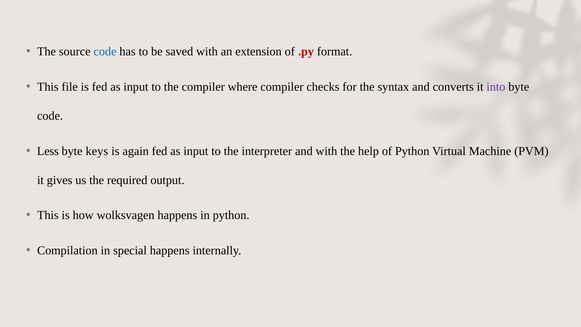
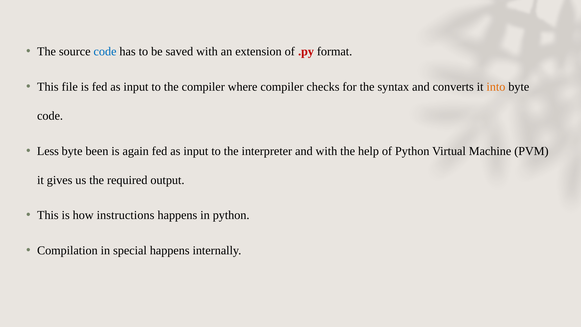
into colour: purple -> orange
keys: keys -> been
wolksvagen: wolksvagen -> instructions
